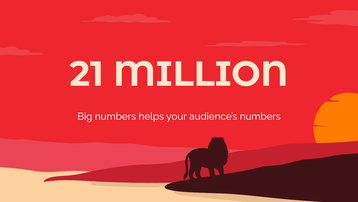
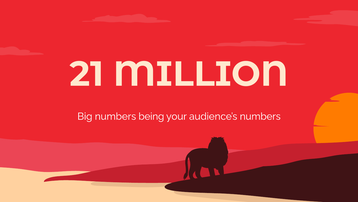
helps: helps -> being
